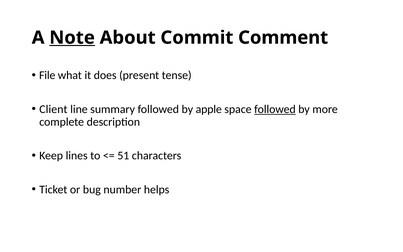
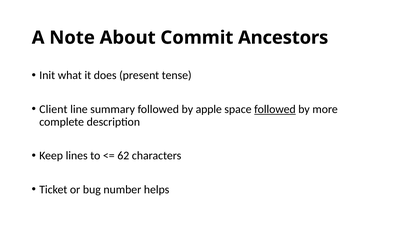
Note underline: present -> none
Comment: Comment -> Ancestors
File: File -> Init
51: 51 -> 62
